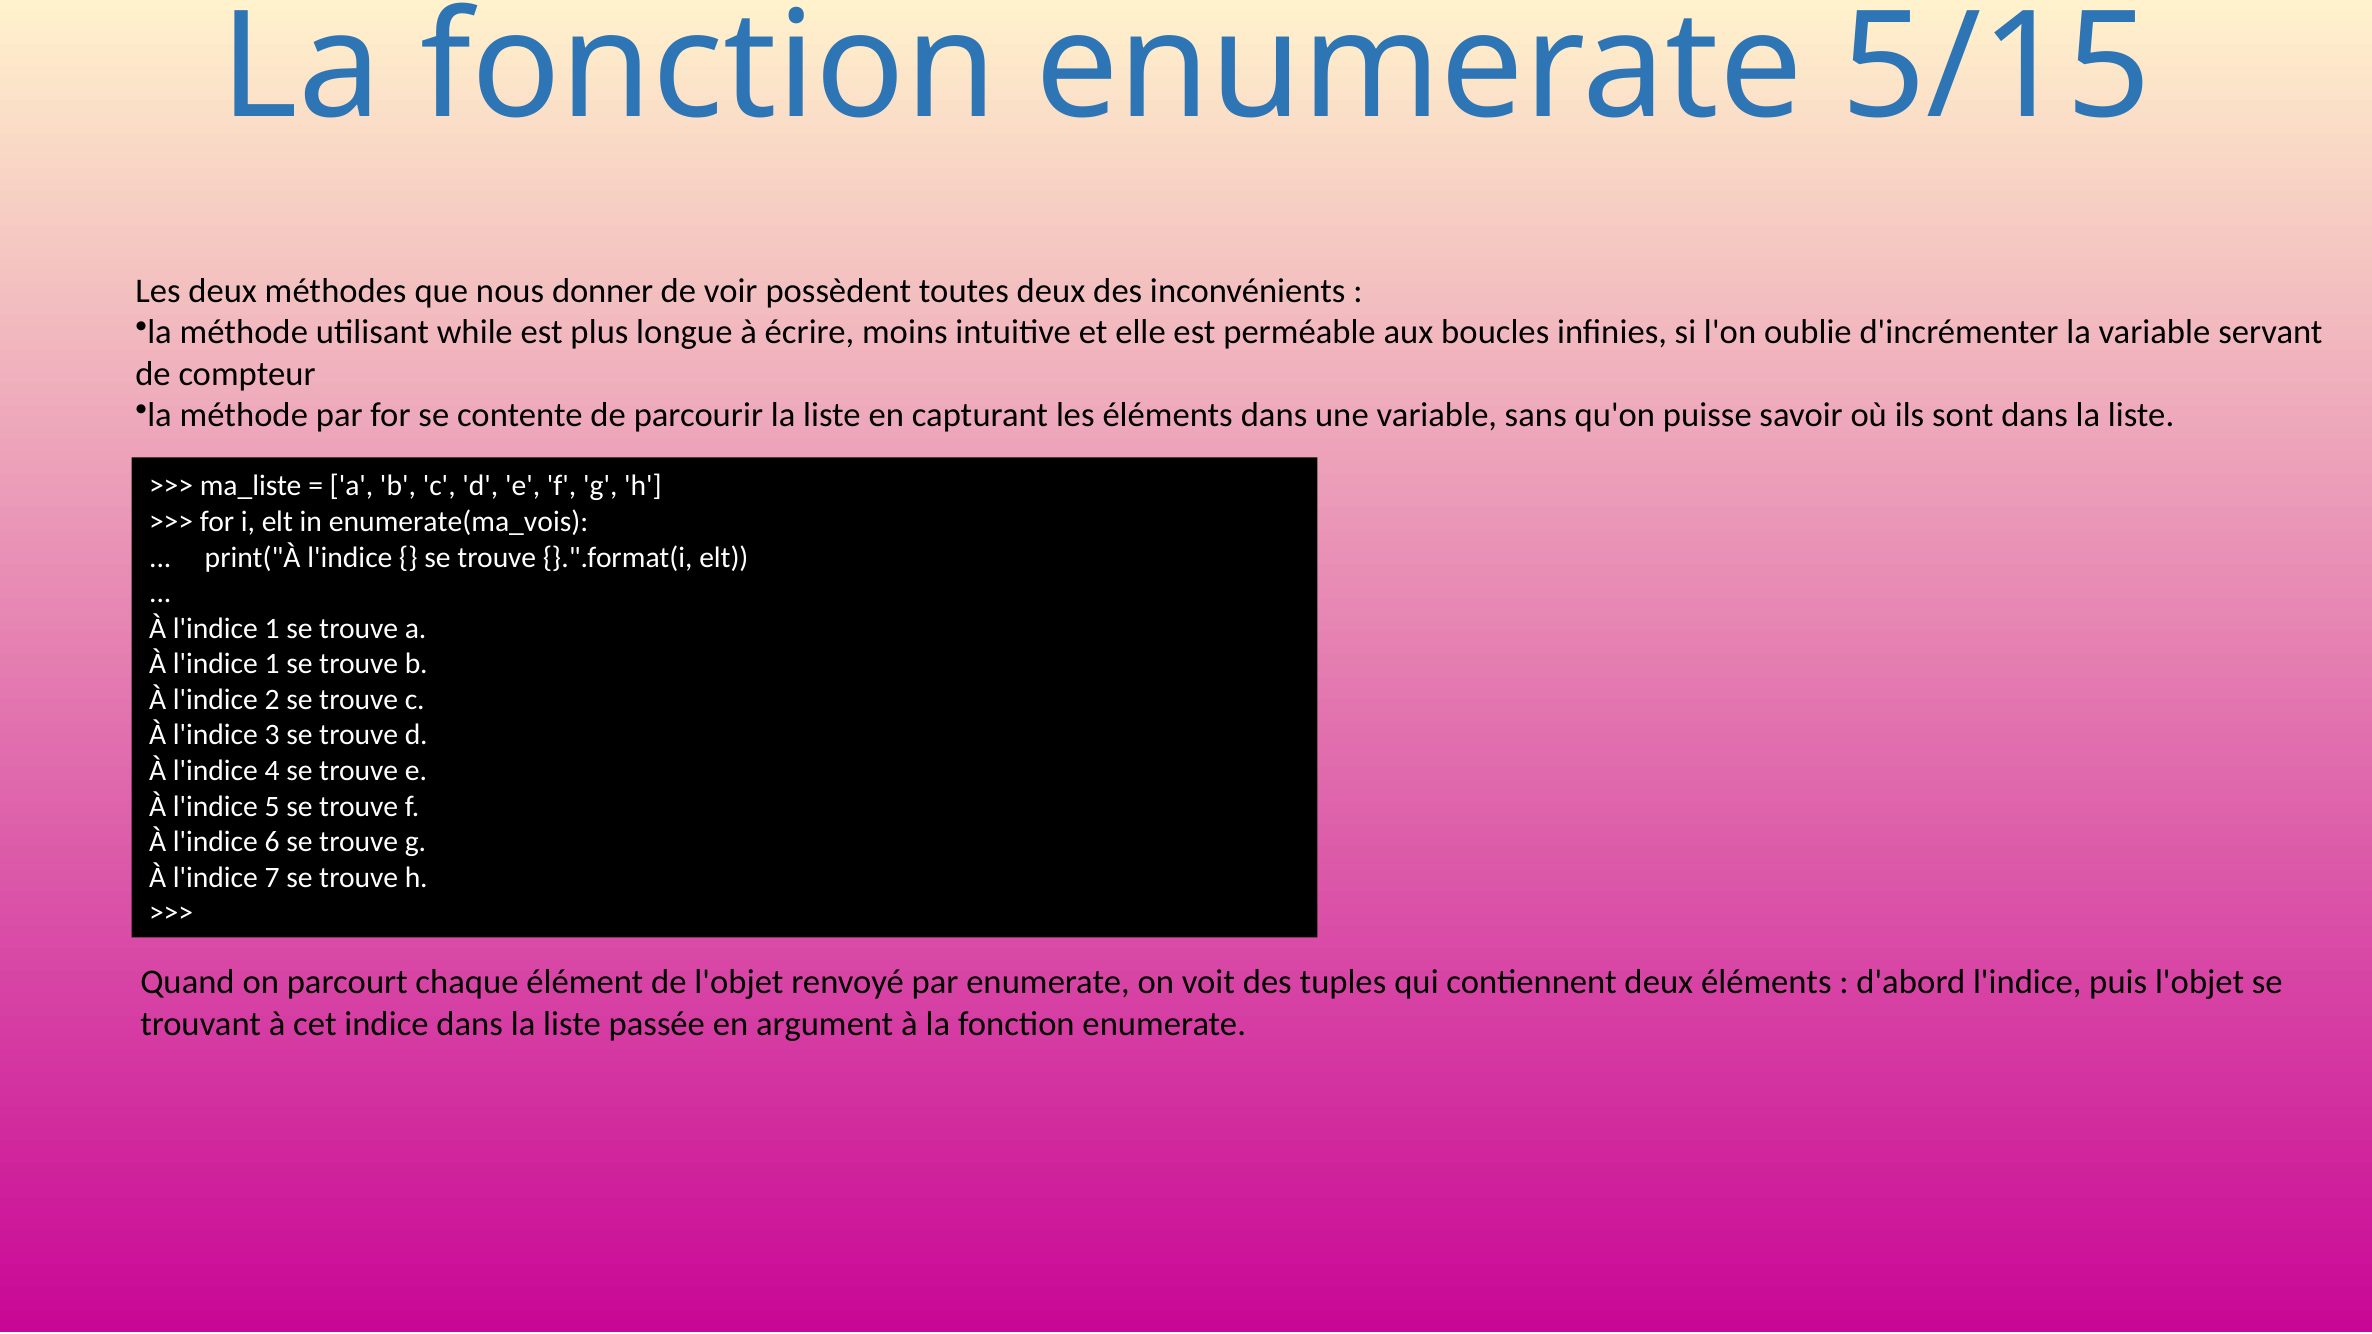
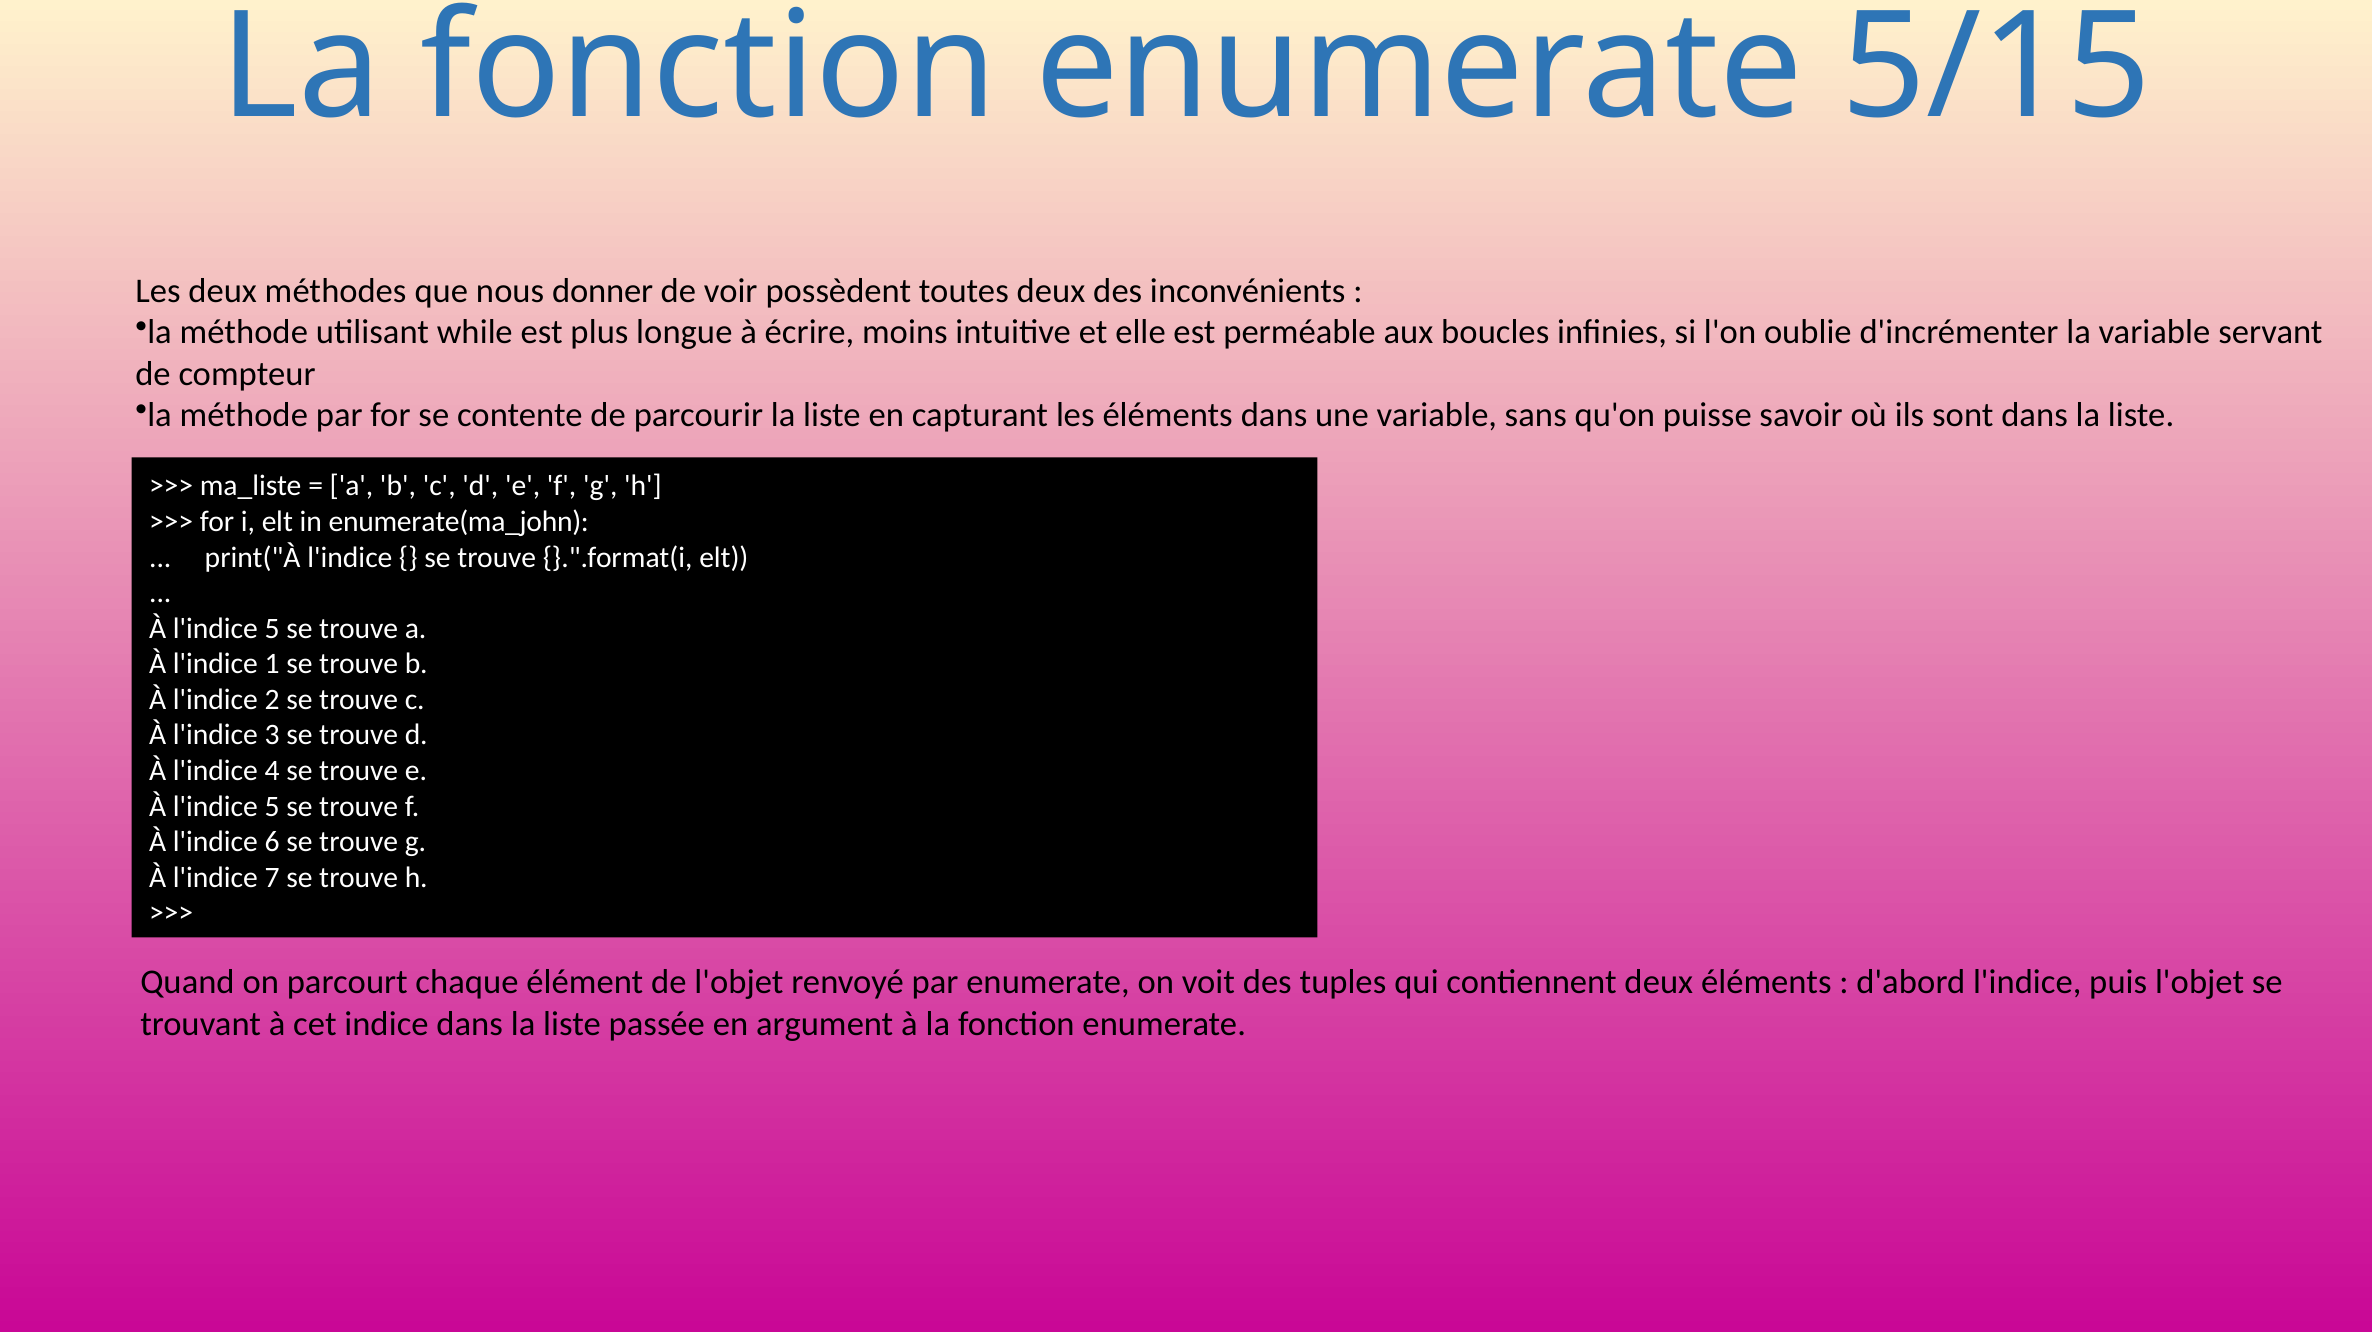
enumerate(ma_vois: enumerate(ma_vois -> enumerate(ma_john
1 at (272, 628): 1 -> 5
